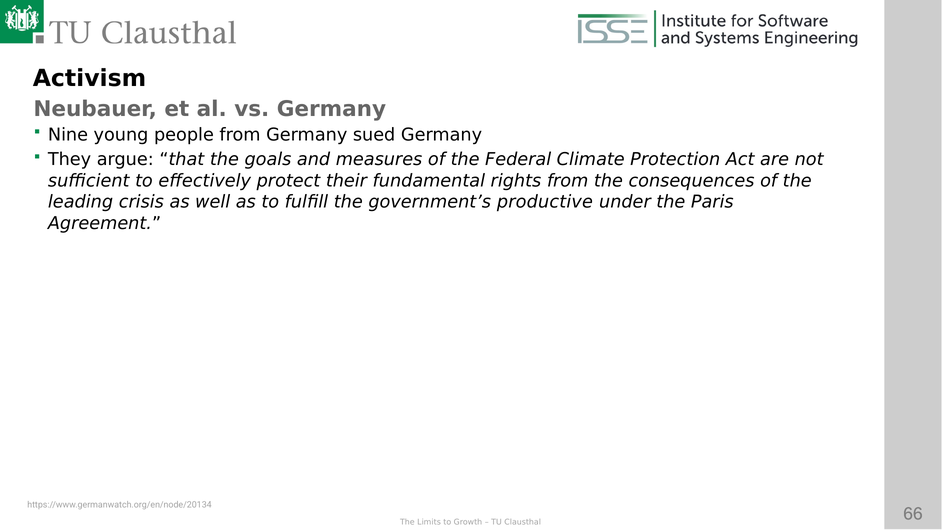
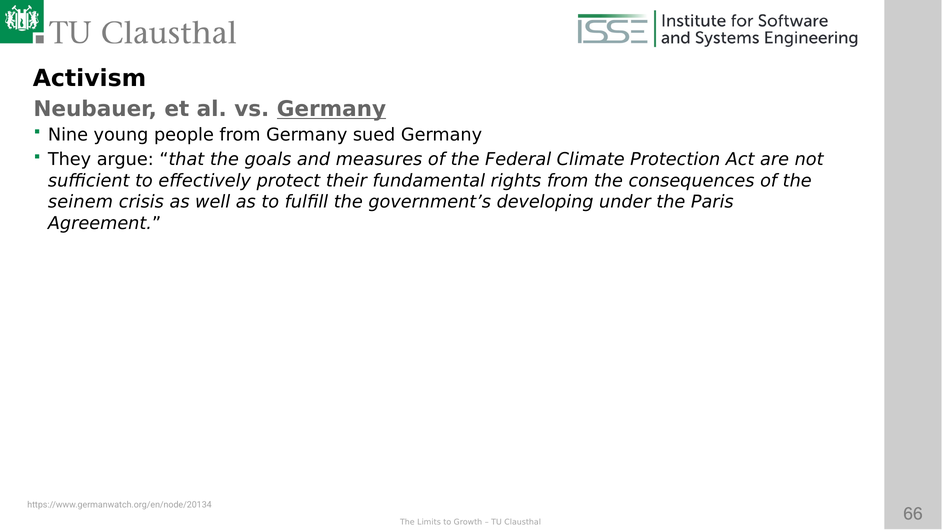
Germany at (331, 109) underline: none -> present
leading: leading -> seinem
productive: productive -> developing
